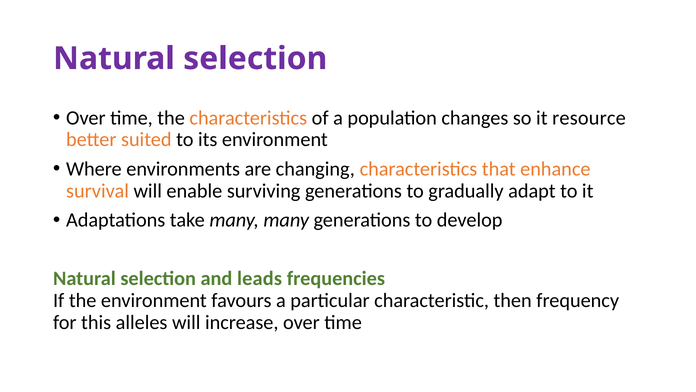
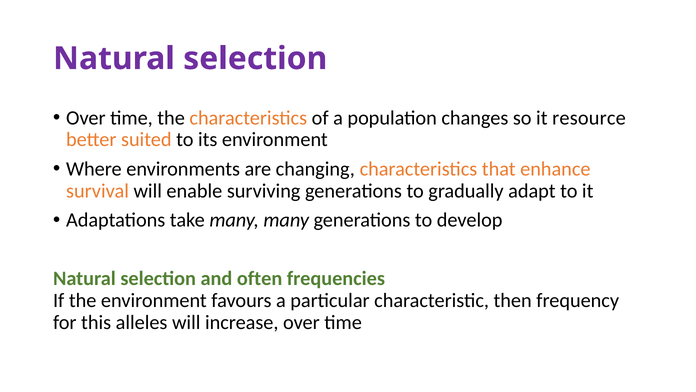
leads: leads -> often
